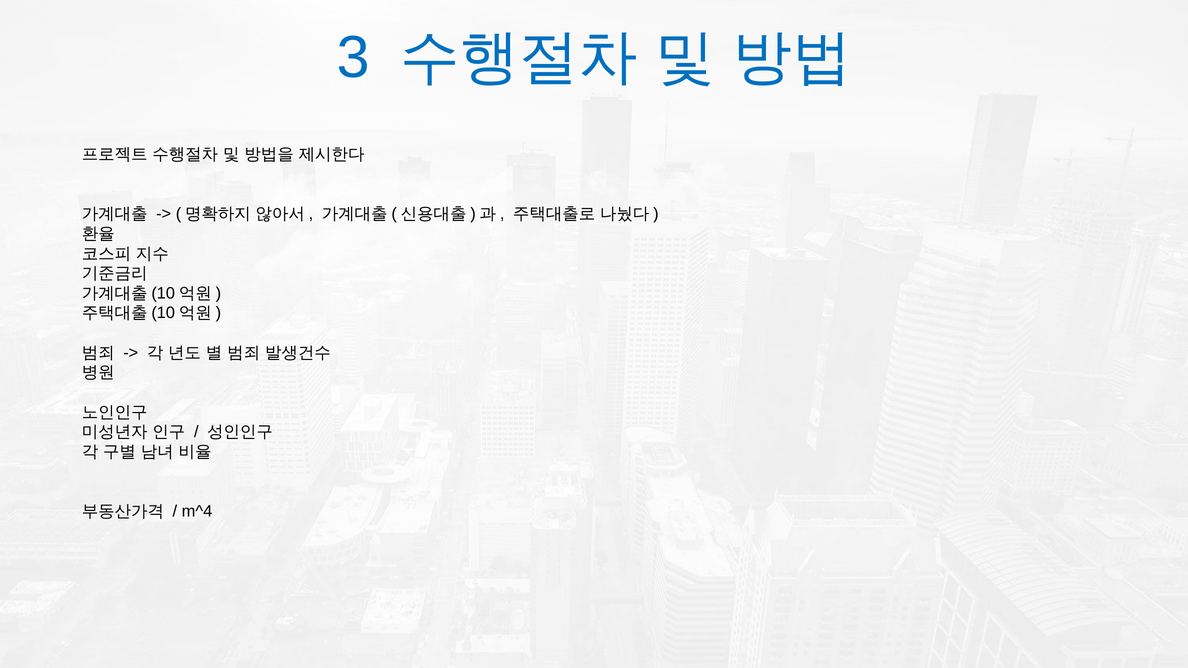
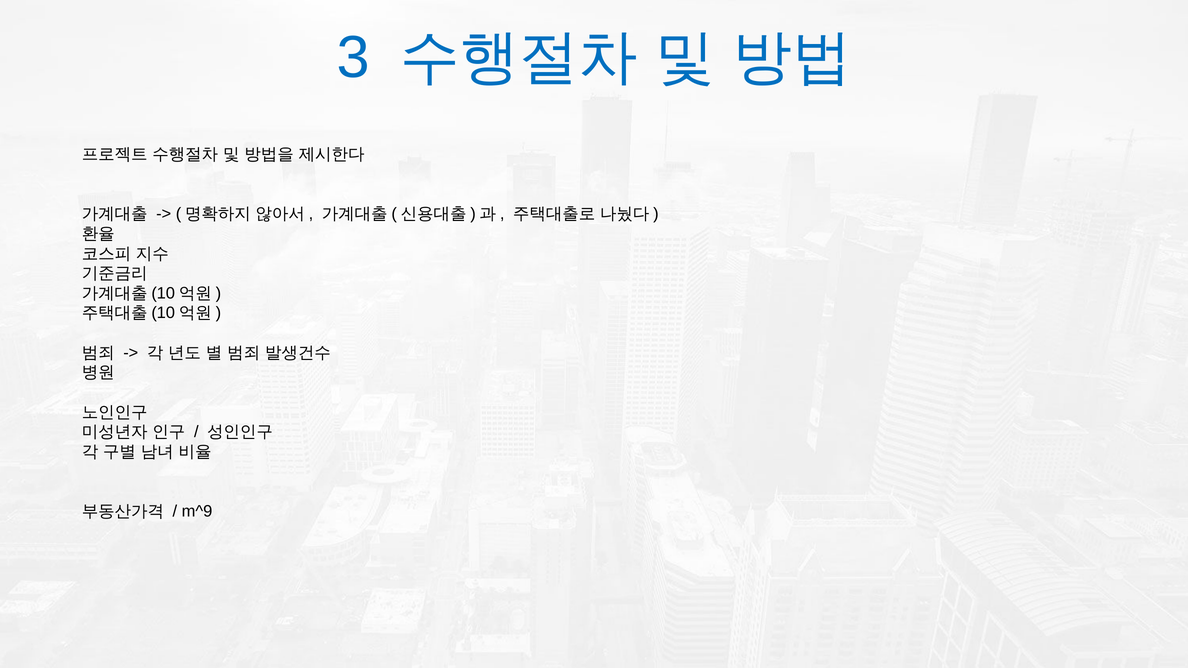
m^4: m^4 -> m^9
